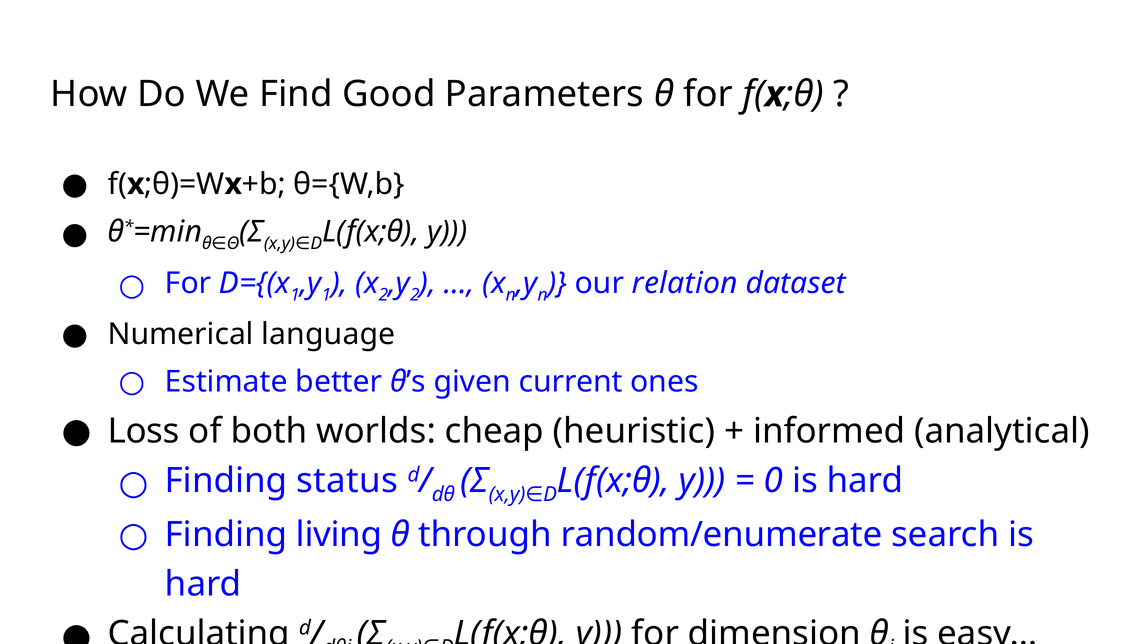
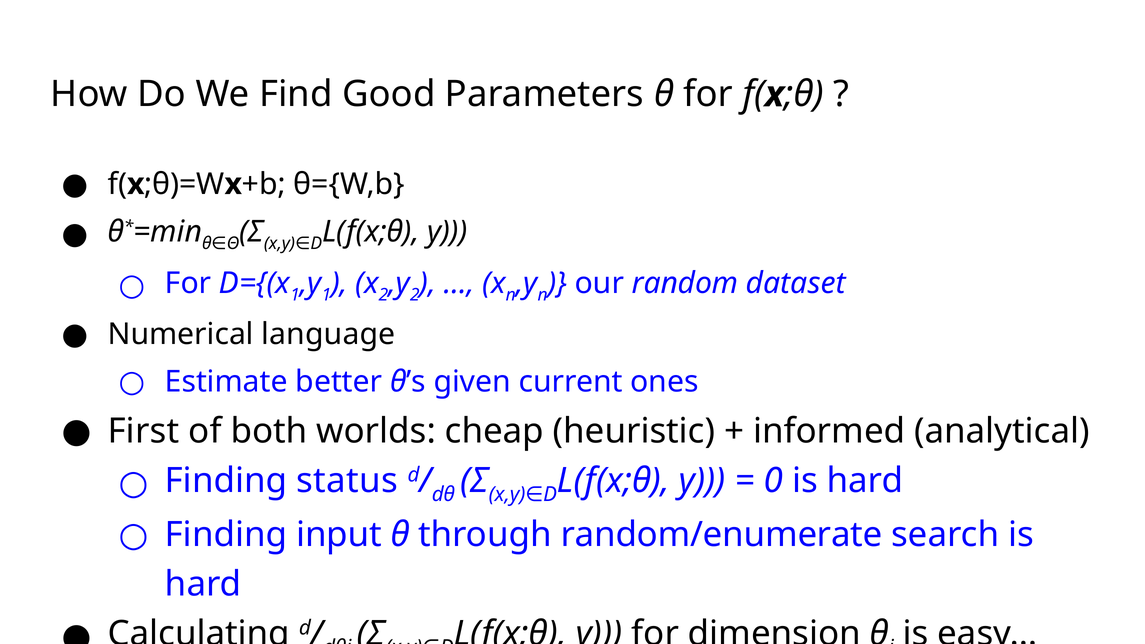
relation: relation -> random
Loss: Loss -> First
living: living -> input
